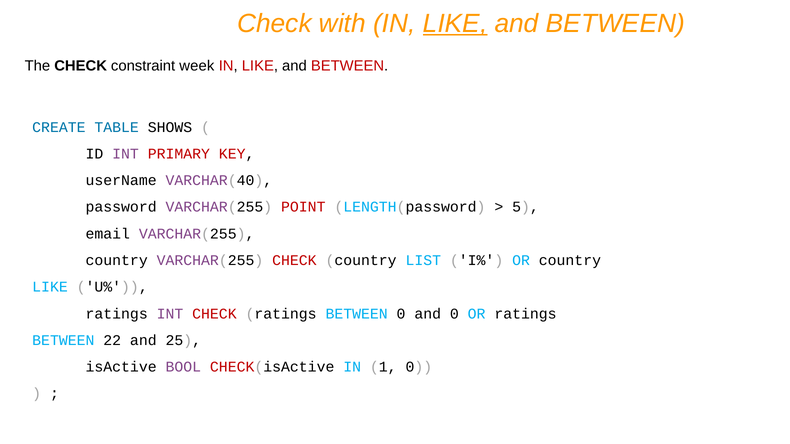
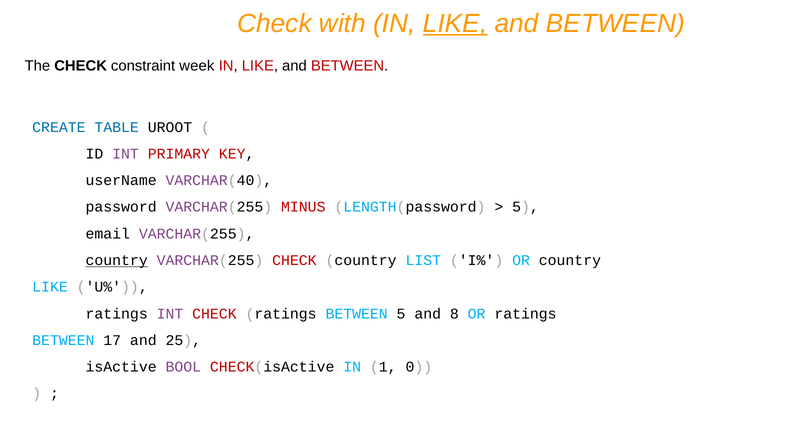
SHOWS: SHOWS -> UROOT
POINT: POINT -> MINUS
country at (117, 261) underline: none -> present
BETWEEN 0: 0 -> 5
and 0: 0 -> 8
22: 22 -> 17
